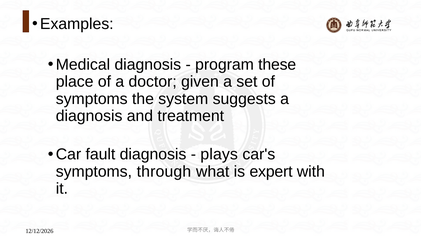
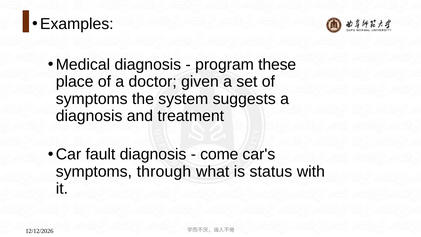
plays: plays -> come
expert: expert -> status
